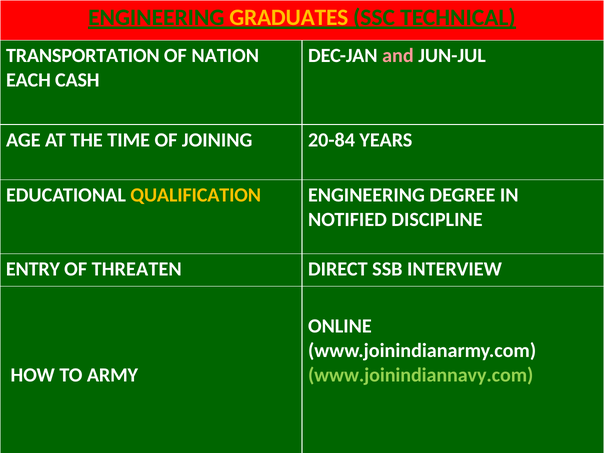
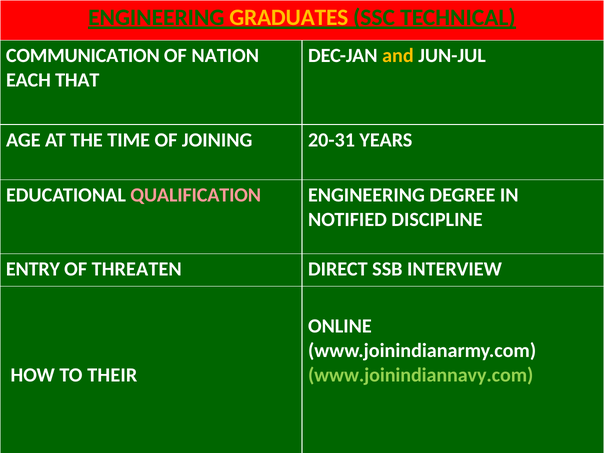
TRANSPORTATION: TRANSPORTATION -> COMMUNICATION
and colour: pink -> yellow
CASH: CASH -> THAT
20-84: 20-84 -> 20-31
QUALIFICATION colour: yellow -> pink
ARMY: ARMY -> THEIR
